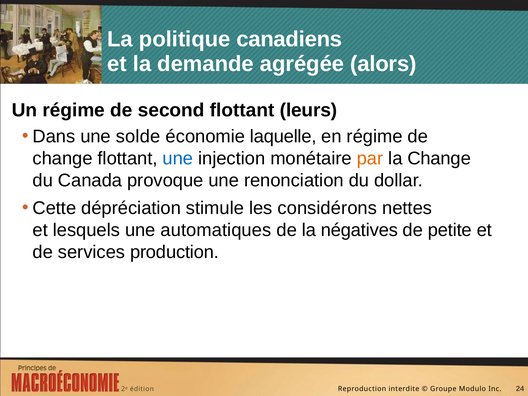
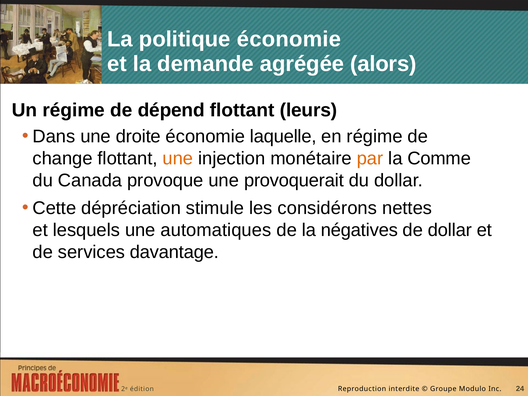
politique canadiens: canadiens -> économie
second: second -> dépend
solde: solde -> droite
une at (178, 158) colour: blue -> orange
la Change: Change -> Comme
renonciation: renonciation -> provoquerait
de petite: petite -> dollar
production: production -> davantage
